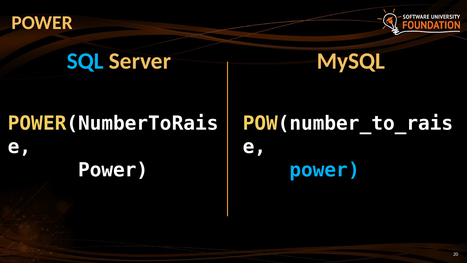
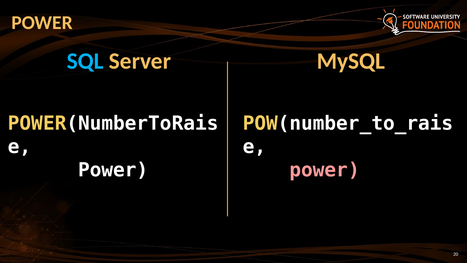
power at (325, 170) colour: light blue -> pink
